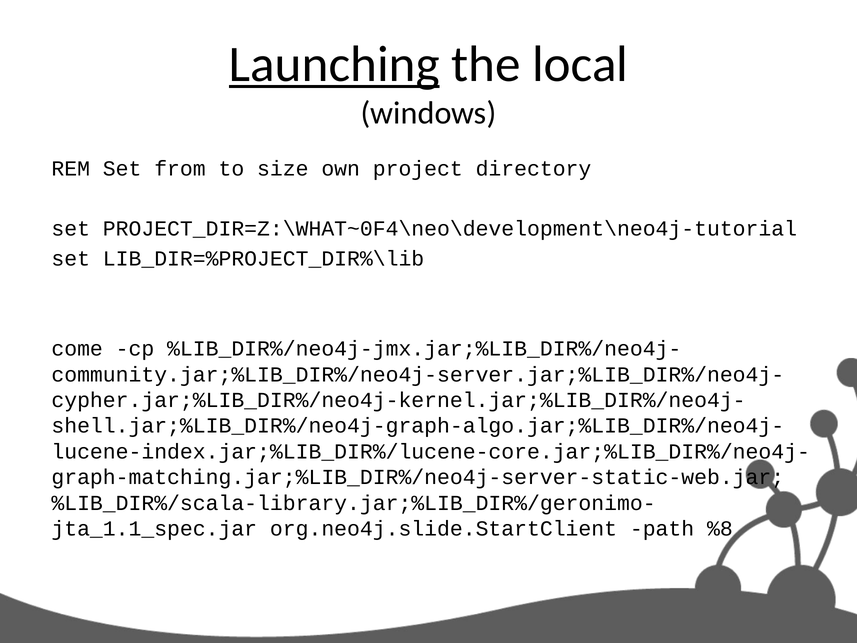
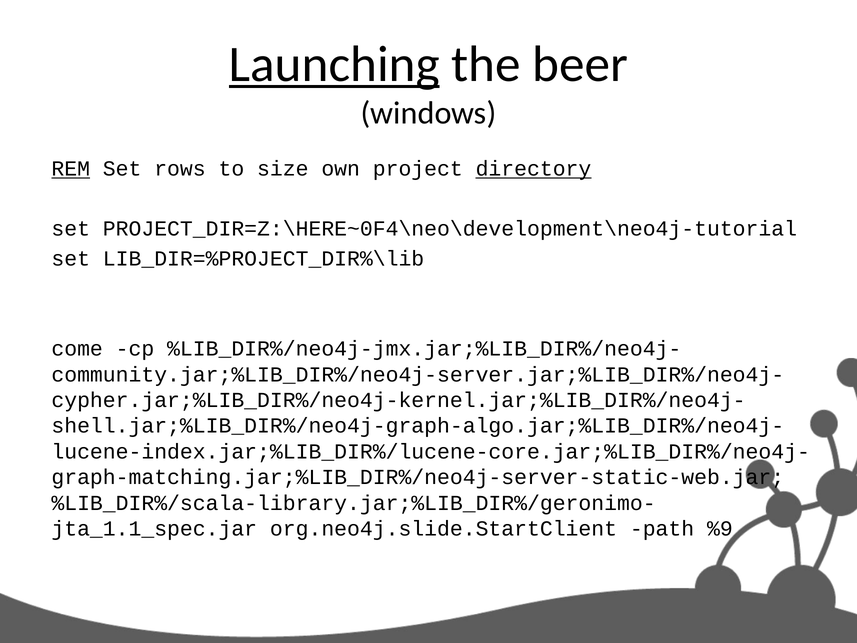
local: local -> beer
REM underline: none -> present
from: from -> rows
directory underline: none -> present
PROJECT_DIR=Z:\WHAT~0F4\neo\development\neo4j-tutorial: PROJECT_DIR=Z:\WHAT~0F4\neo\development\neo4j-tutorial -> PROJECT_DIR=Z:\HERE~0F4\neo\development\neo4j-tutorial
%8: %8 -> %9
